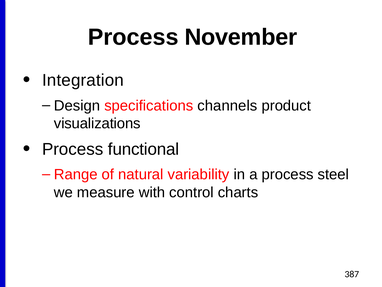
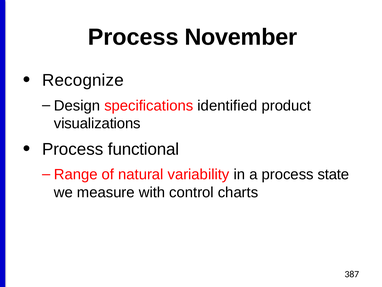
Integration: Integration -> Recognize
channels: channels -> identified
steel: steel -> state
